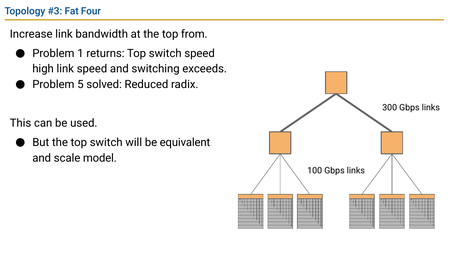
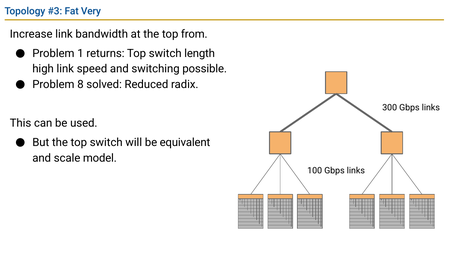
Four: Four -> Very
switch speed: speed -> length
exceeds: exceeds -> possible
5: 5 -> 8
